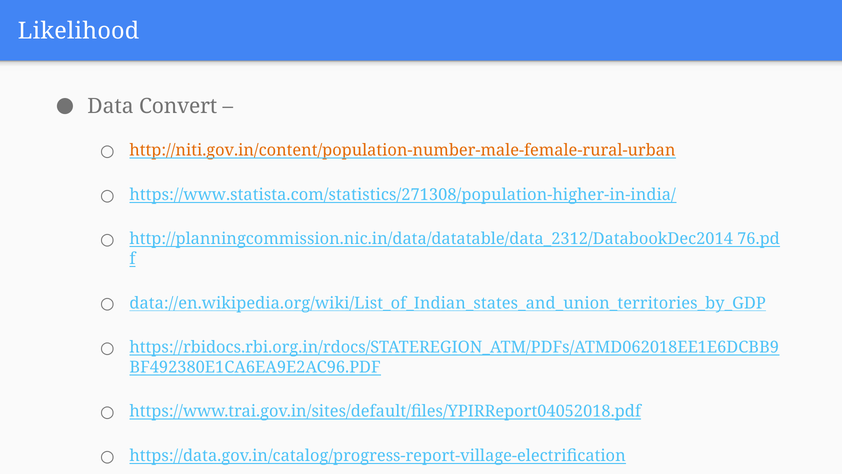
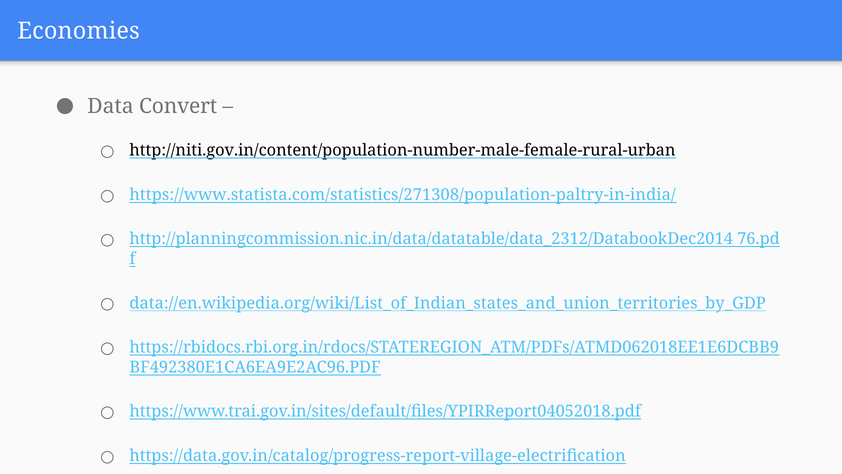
Likelihood: Likelihood -> Economies
http://niti.gov.in/content/population-number-male-female-rural-urban colour: orange -> black
https://www.statista.com/statistics/271308/population-higher-in-india/: https://www.statista.com/statistics/271308/population-higher-in-india/ -> https://www.statista.com/statistics/271308/population-paltry-in-india/
